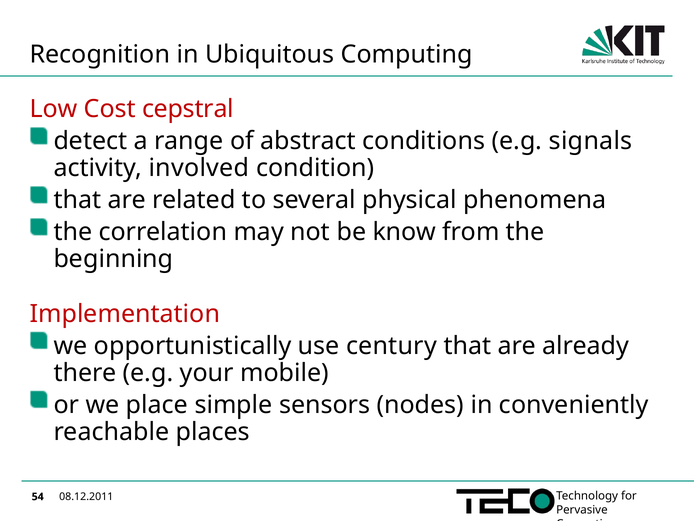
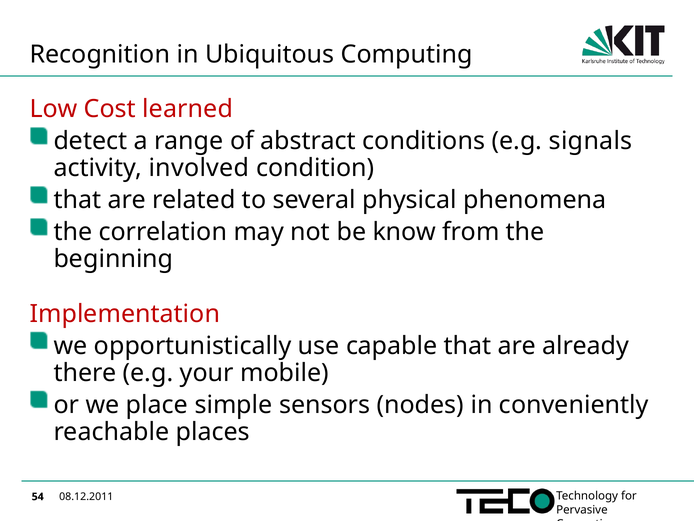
cepstral: cepstral -> learned
century: century -> capable
